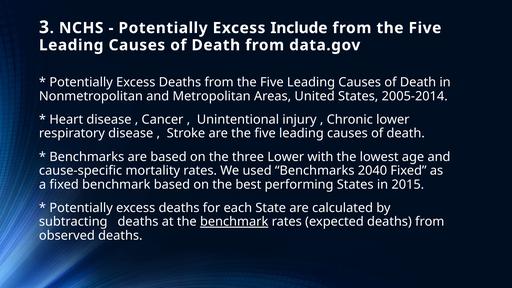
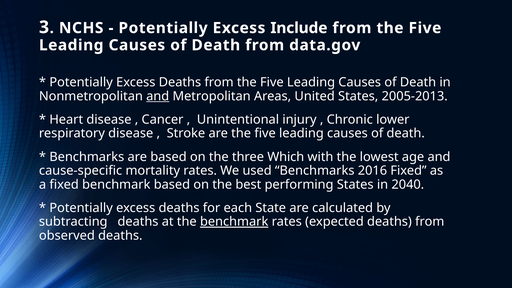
and at (158, 96) underline: none -> present
2005-2014: 2005-2014 -> 2005-2013
three Lower: Lower -> Which
2040: 2040 -> 2016
2015: 2015 -> 2040
